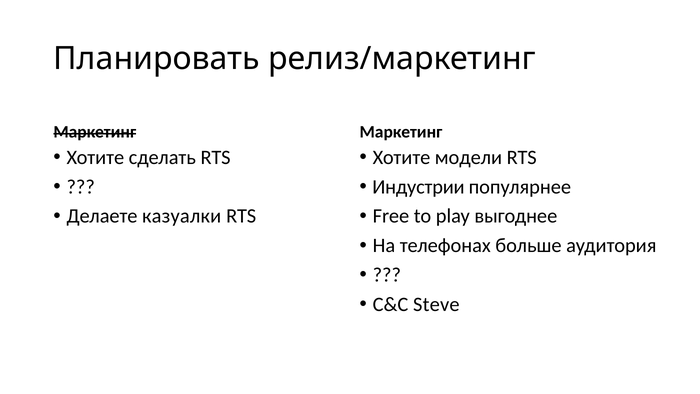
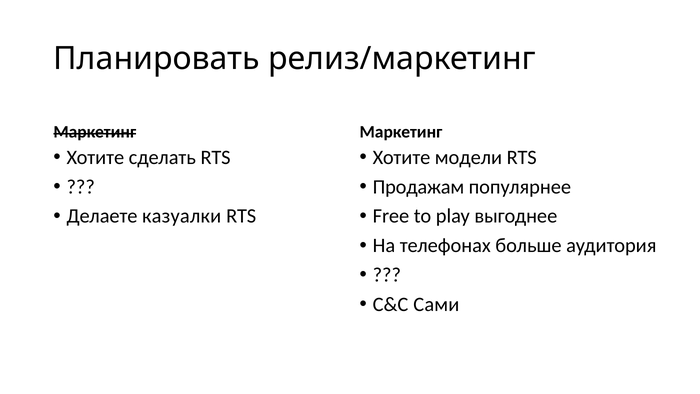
Индустрии: Индустрии -> Продажам
Steve: Steve -> Сами
